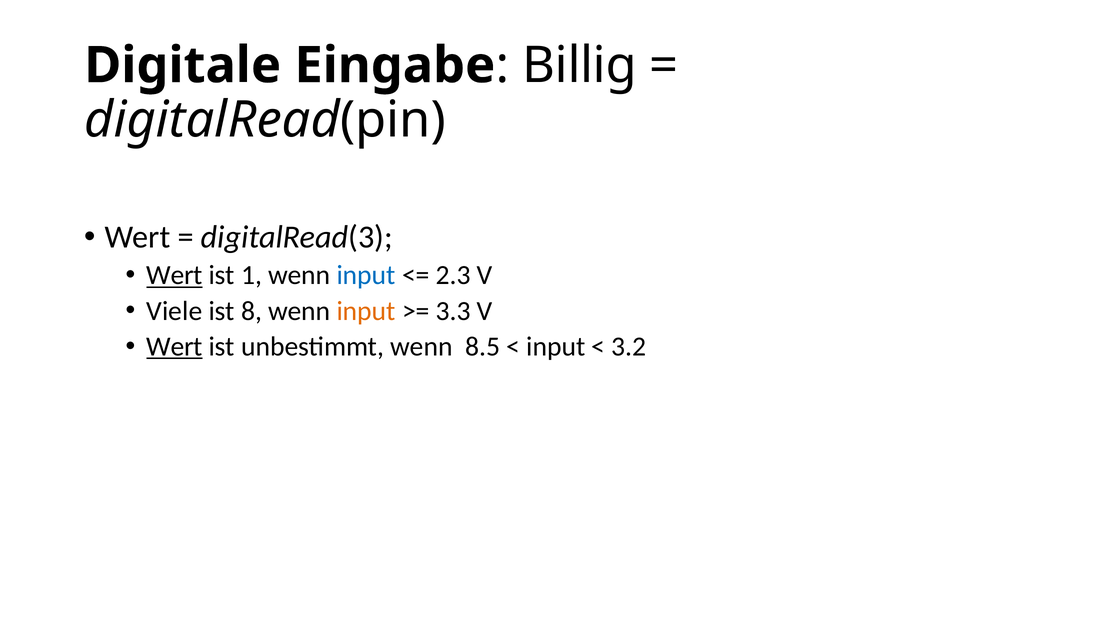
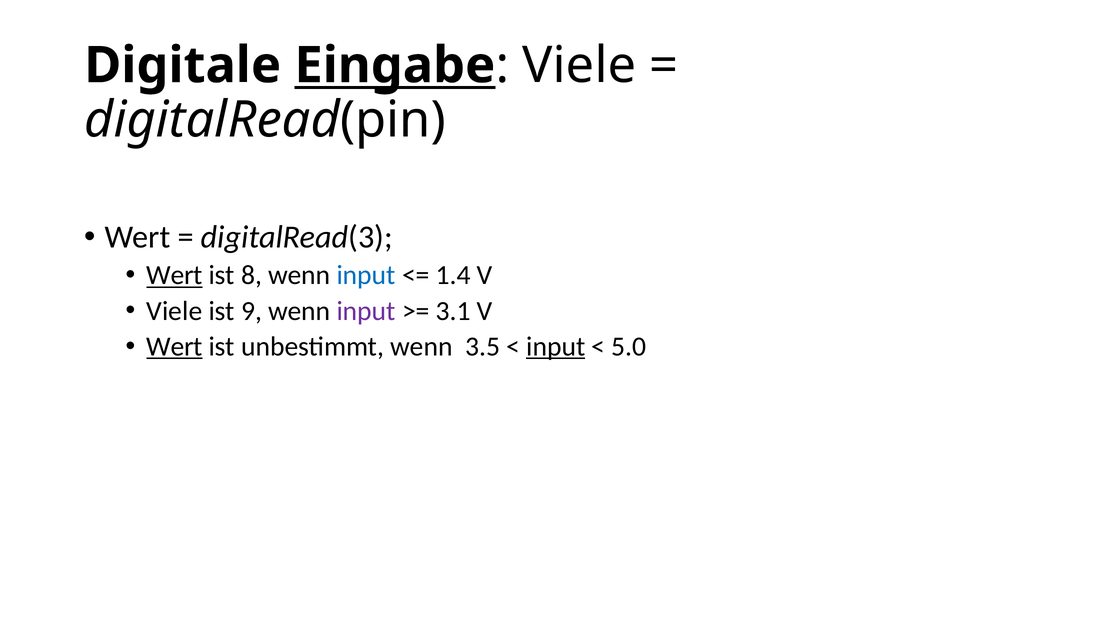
Eingabe underline: none -> present
Billig at (580, 65): Billig -> Viele
1: 1 -> 8
2.3: 2.3 -> 1.4
8: 8 -> 9
input at (366, 311) colour: orange -> purple
3.3: 3.3 -> 3.1
8.5: 8.5 -> 3.5
input at (556, 346) underline: none -> present
3.2: 3.2 -> 5.0
